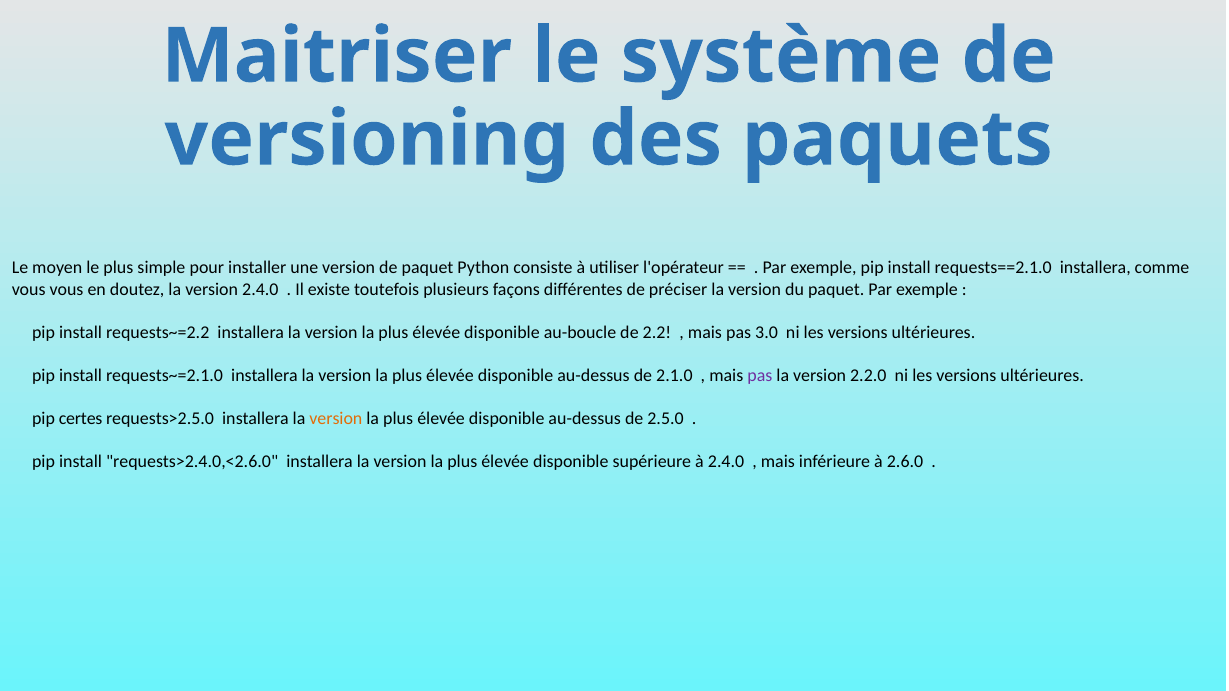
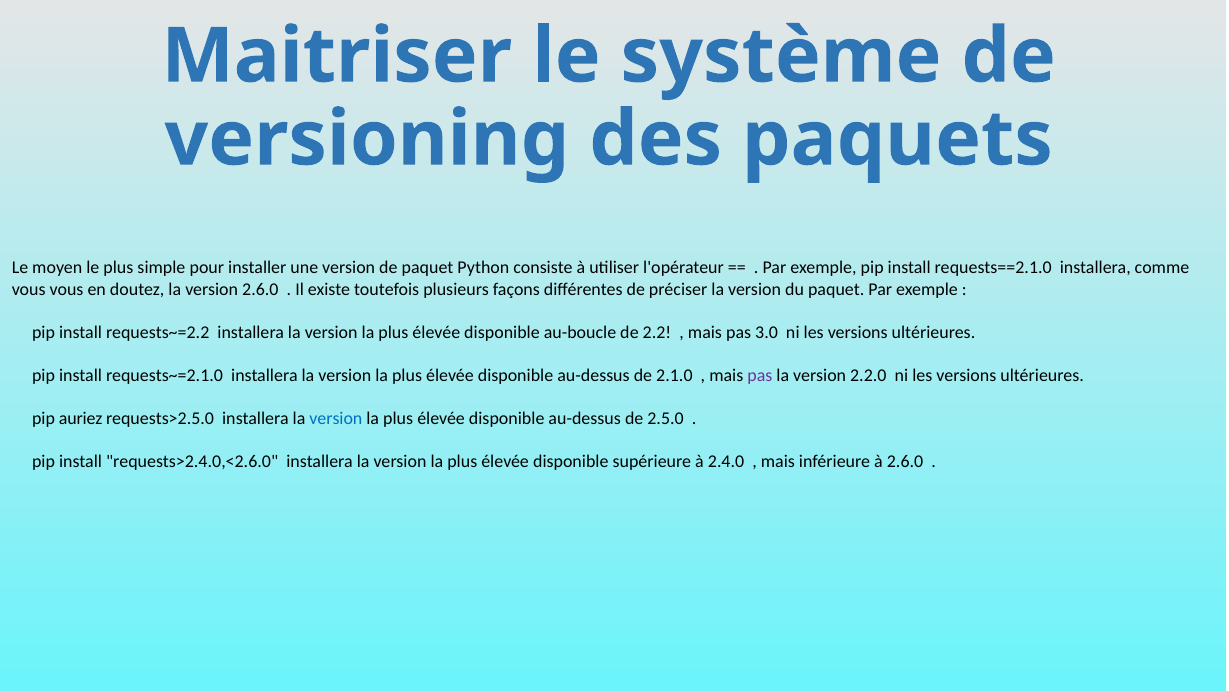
version 2.4.0: 2.4.0 -> 2.6.0
certes: certes -> auriez
version at (336, 419) colour: orange -> blue
